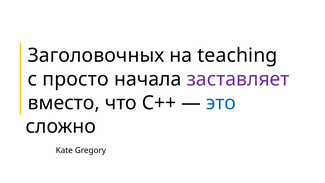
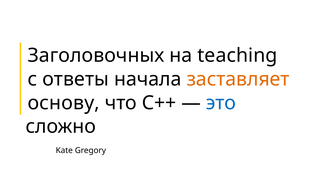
просто: просто -> ответы
заставляет colour: purple -> orange
вместо: вместо -> основу
